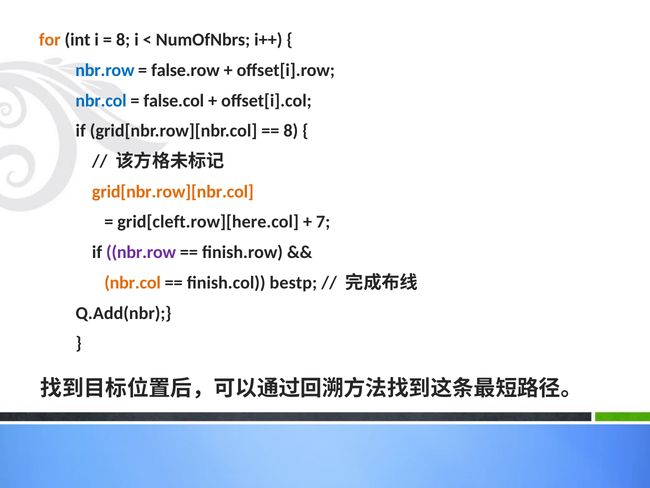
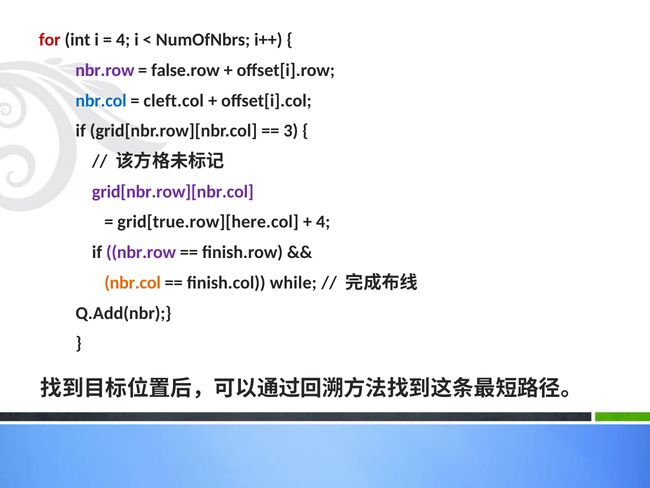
for colour: orange -> red
8 at (123, 40): 8 -> 4
nbr.row at (105, 70) colour: blue -> purple
false.col: false.col -> cleft.col
8 at (291, 131): 8 -> 3
grid[nbr.row][nbr.col at (173, 191) colour: orange -> purple
grid[cleft.row][here.col: grid[cleft.row][here.col -> grid[true.row][here.col
7 at (323, 222): 7 -> 4
bestp: bestp -> while
